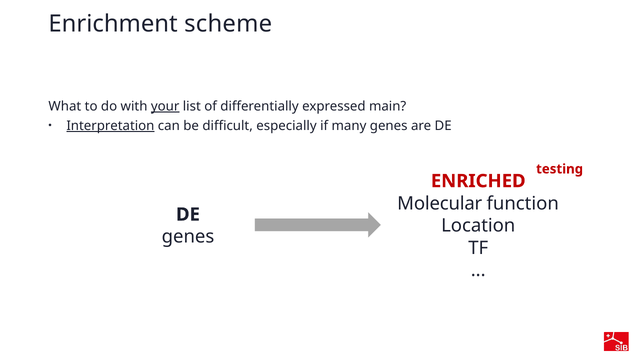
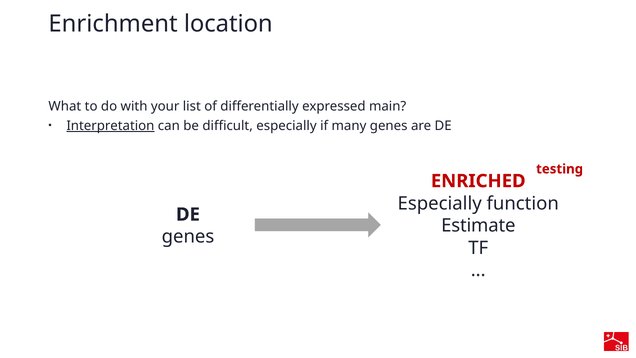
scheme: scheme -> location
your underline: present -> none
Molecular at (440, 203): Molecular -> Especially
Location: Location -> Estimate
